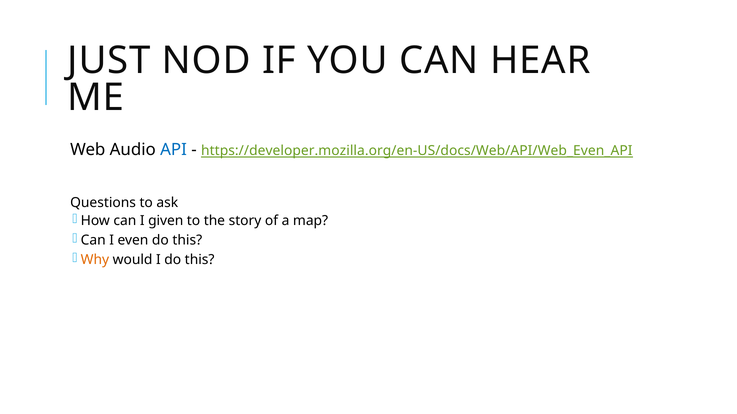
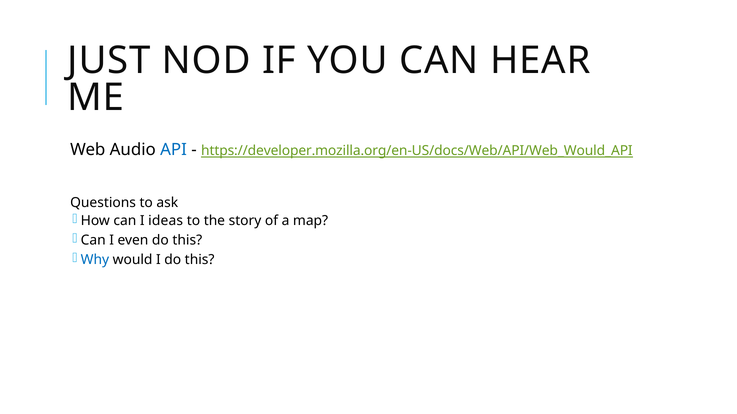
https://developer.mozilla.org/en-US/docs/Web/API/Web_Even_API: https://developer.mozilla.org/en-US/docs/Web/API/Web_Even_API -> https://developer.mozilla.org/en-US/docs/Web/API/Web_Would_API
given: given -> ideas
Why colour: orange -> blue
